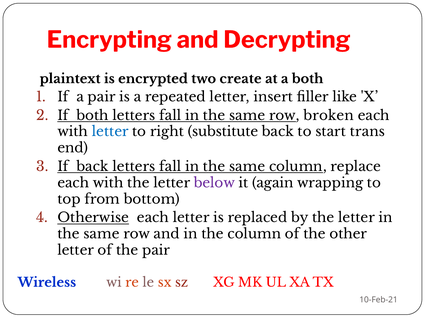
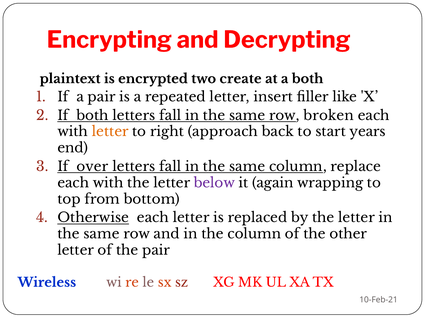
letter at (110, 132) colour: blue -> orange
substitute: substitute -> approach
trans: trans -> years
If back: back -> over
